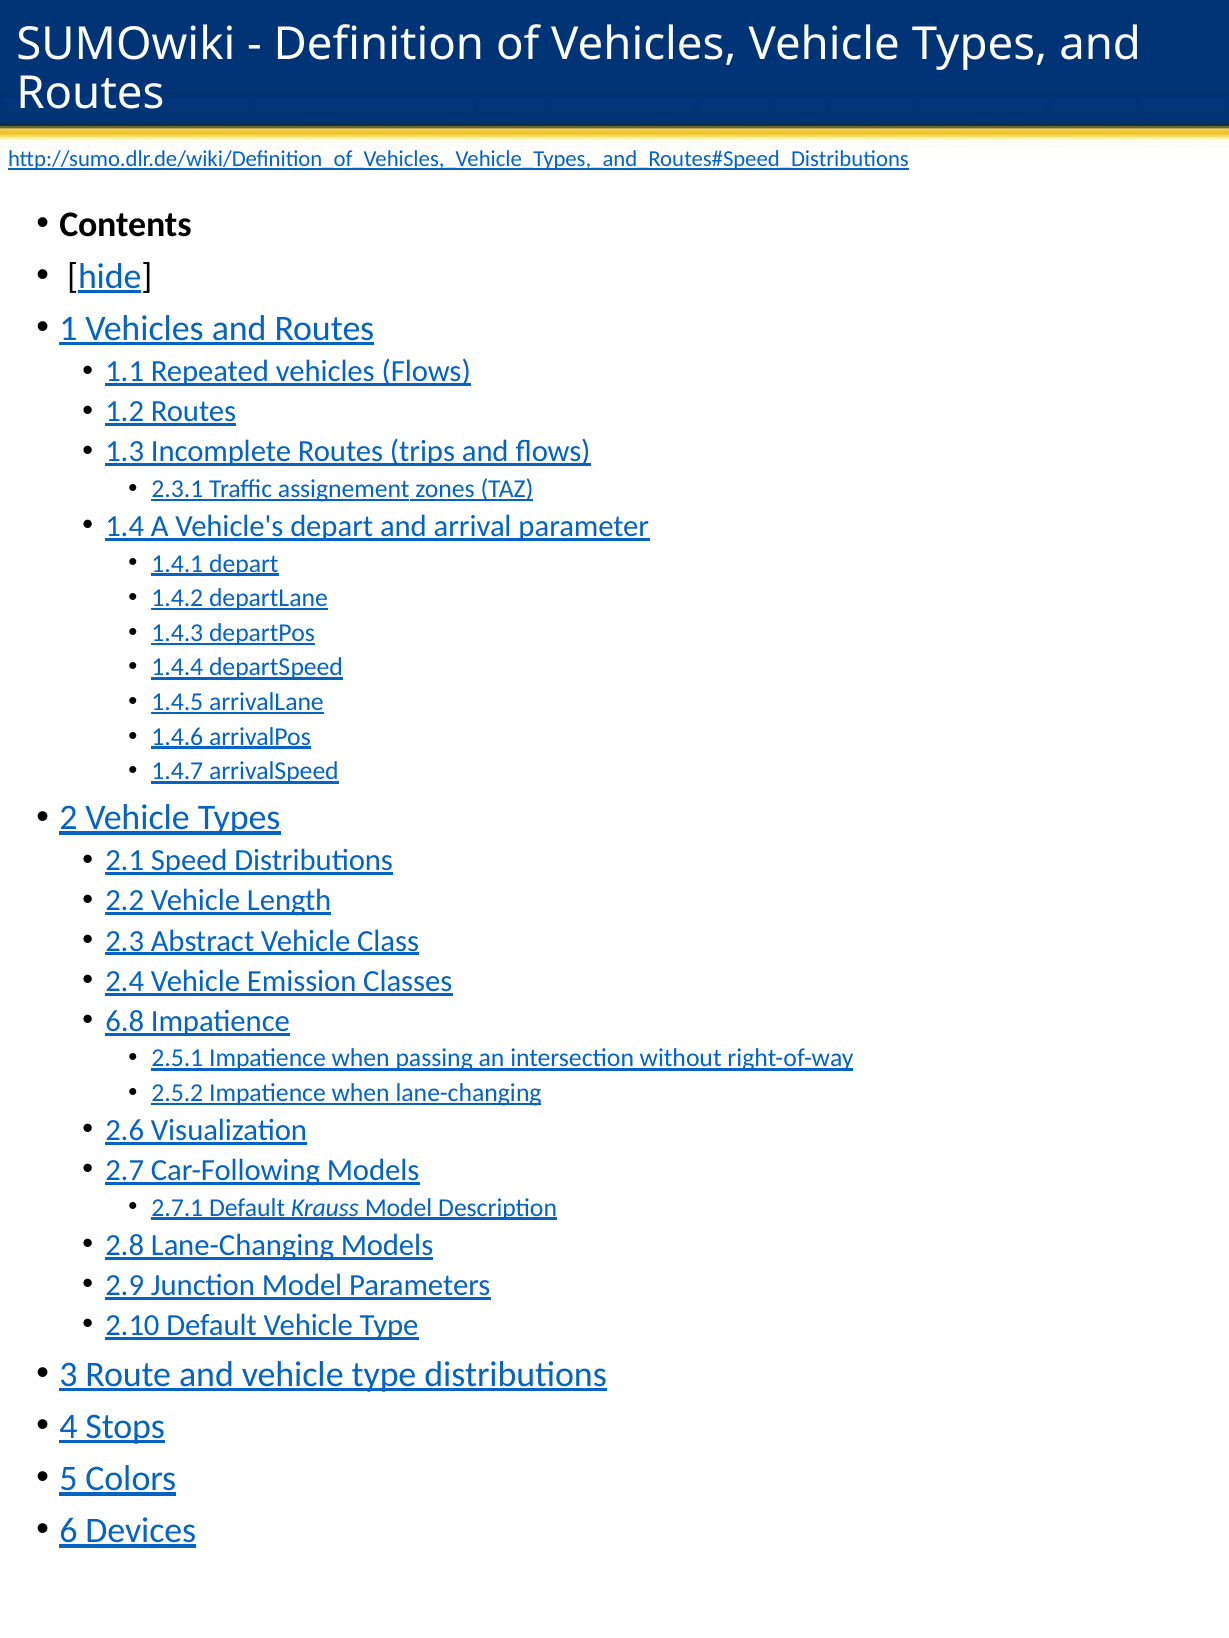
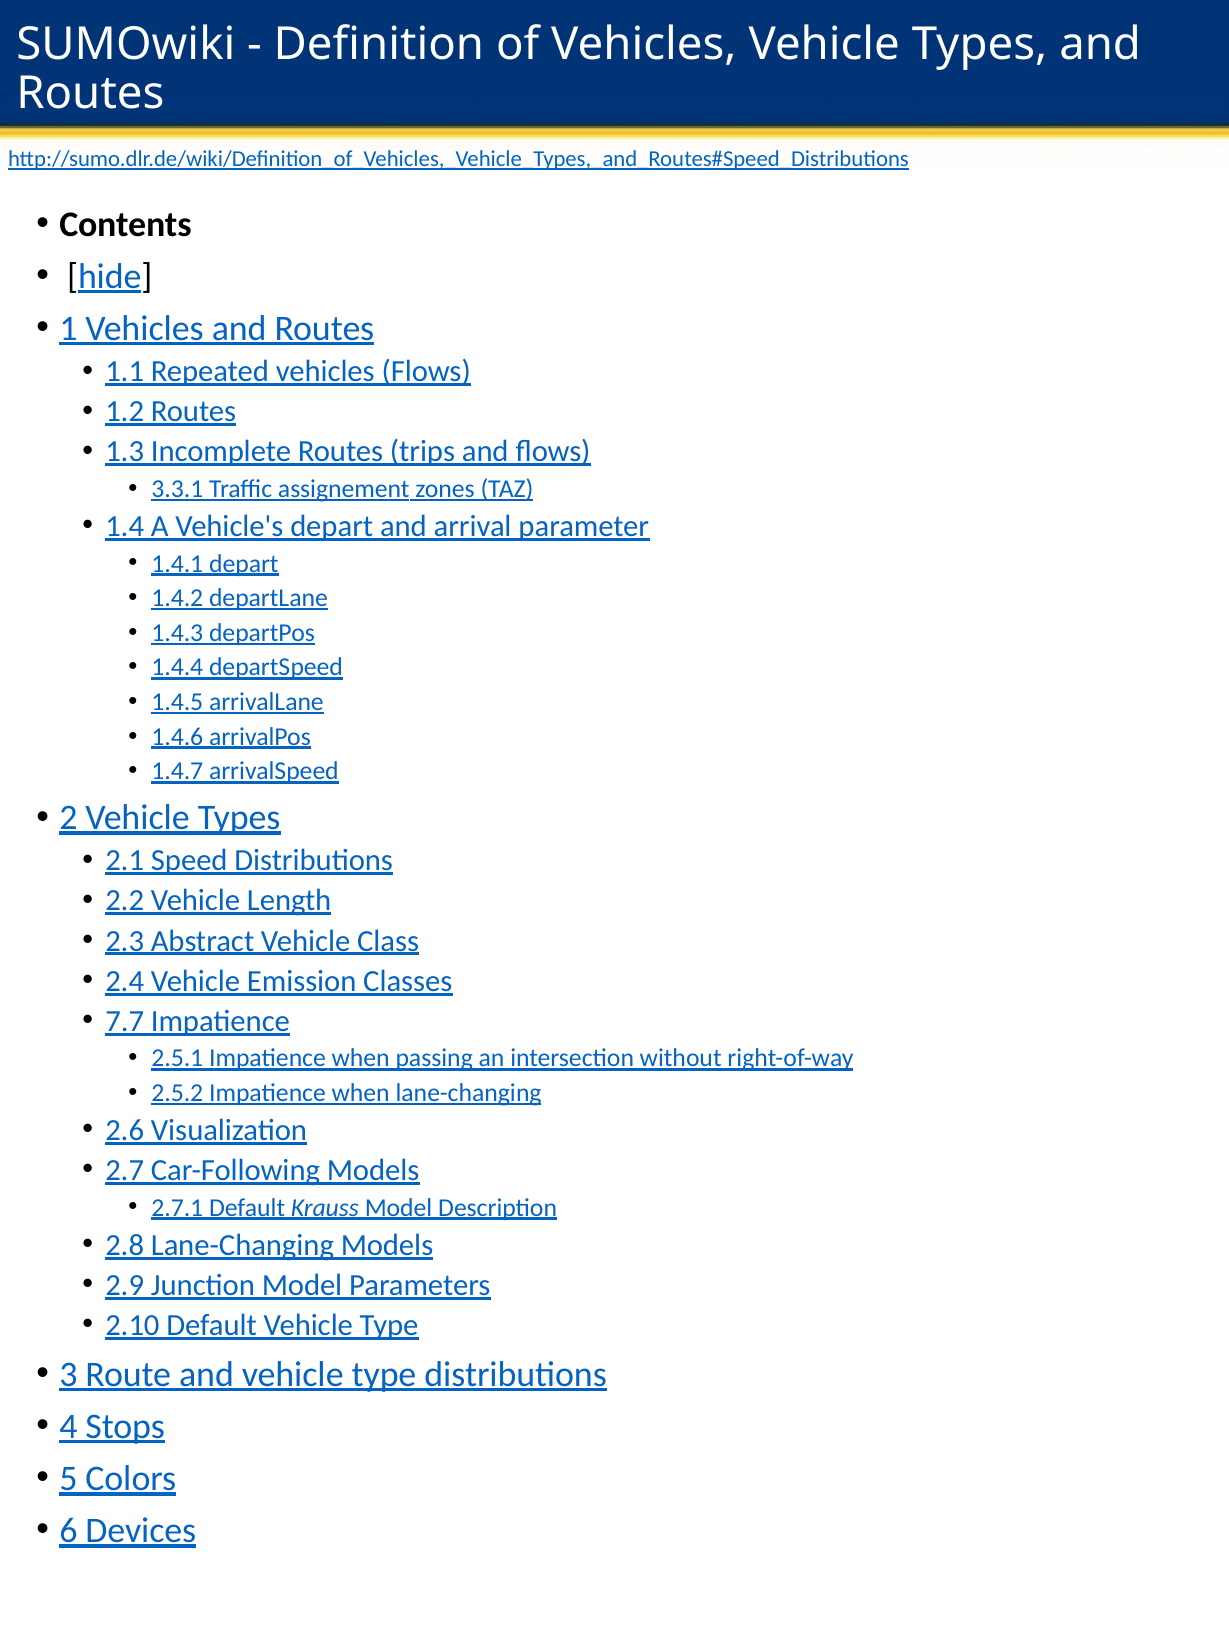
2.3.1: 2.3.1 -> 3.3.1
6.8: 6.8 -> 7.7
